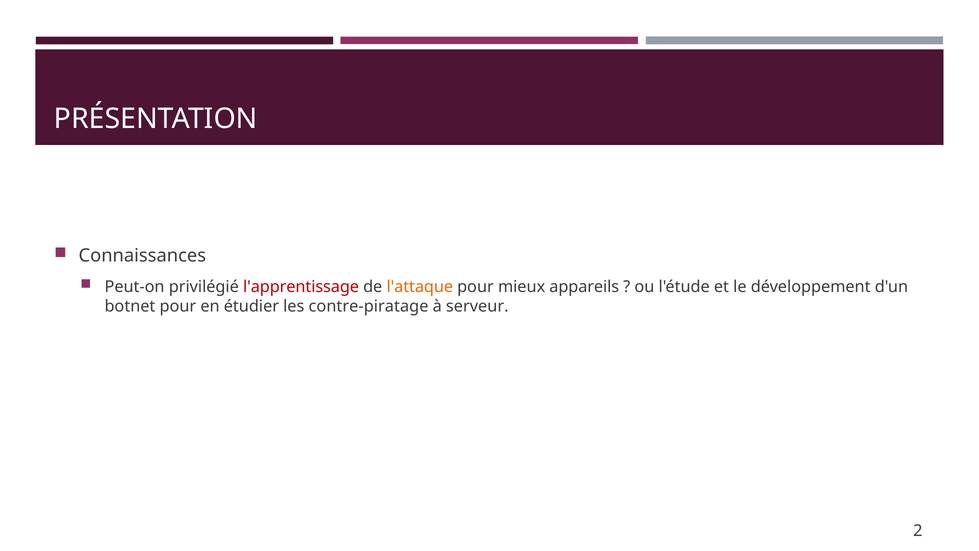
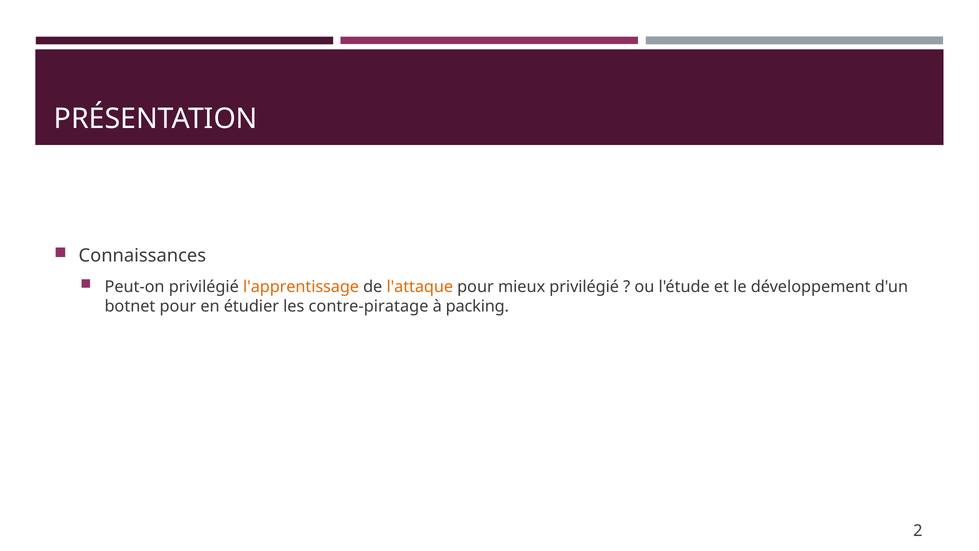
l'apprentissage colour: red -> orange
mieux appareils: appareils -> privilégié
serveur: serveur -> packing
